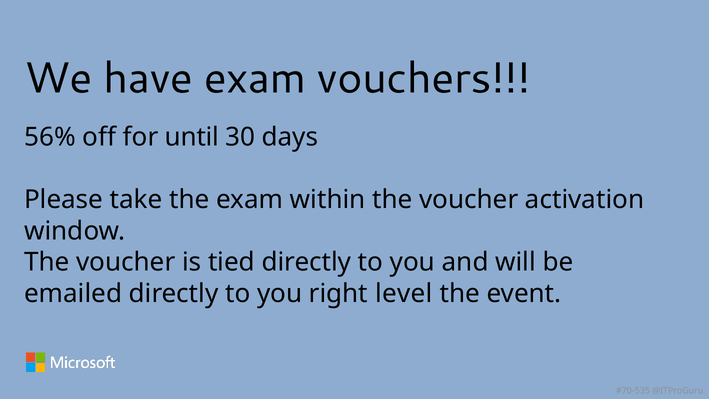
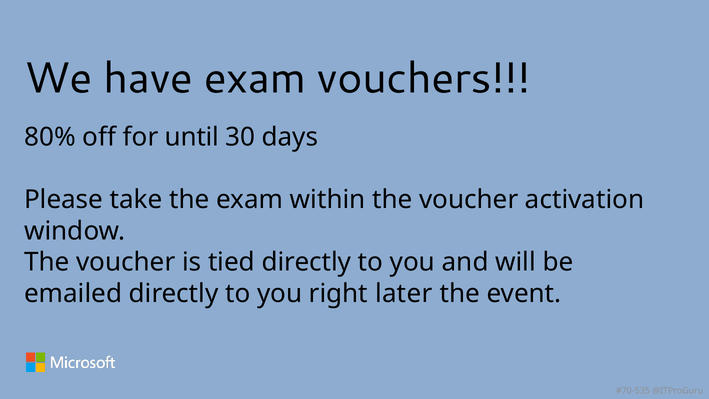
56%: 56% -> 80%
level: level -> later
